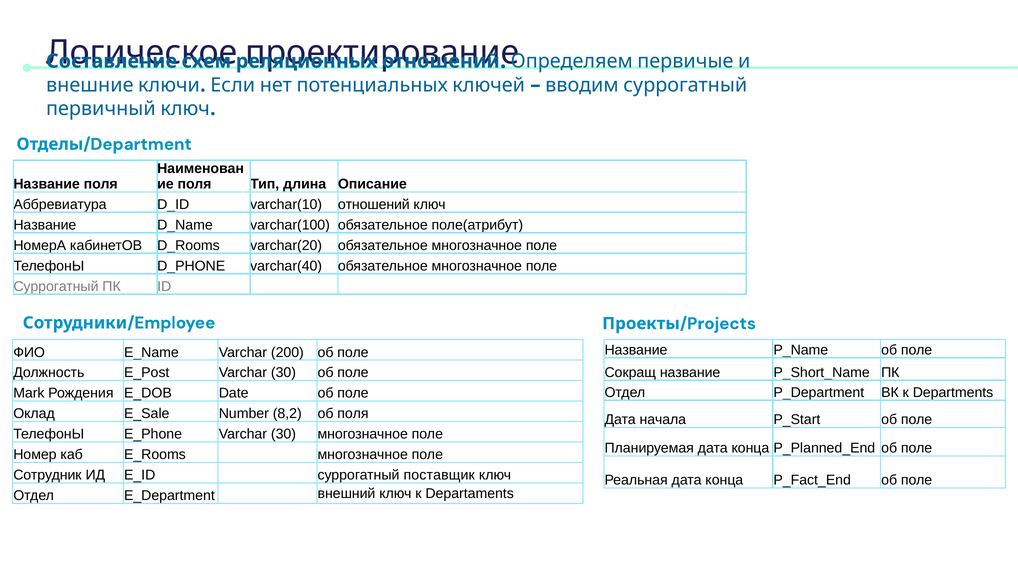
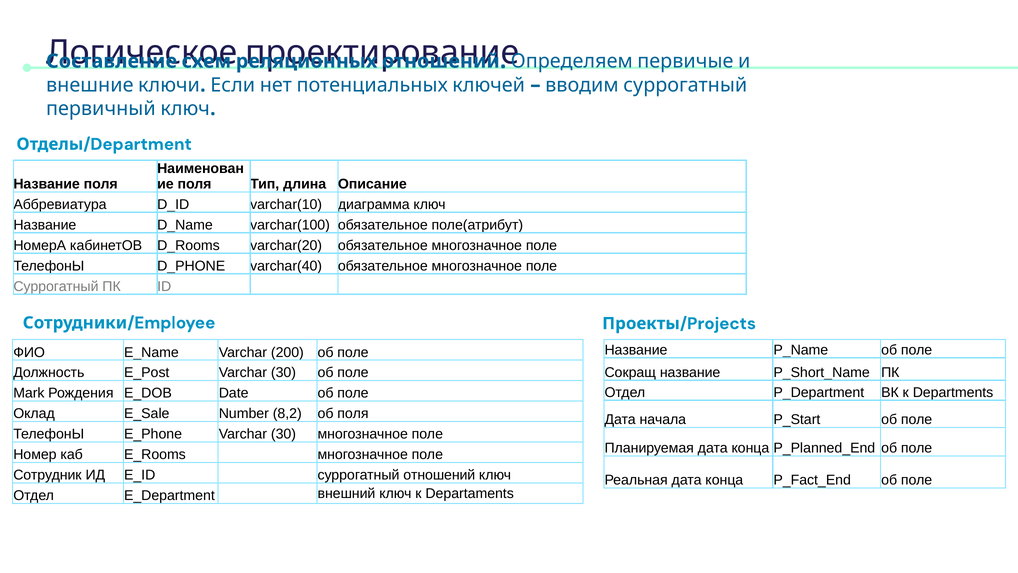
отношений: отношений -> диаграмма
поставщик: поставщик -> отношений
